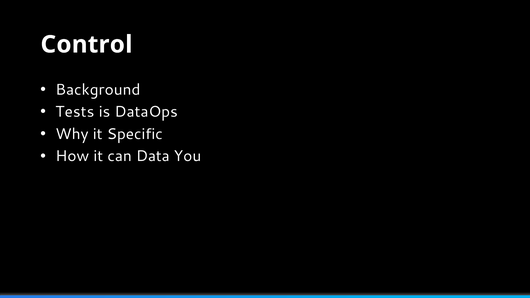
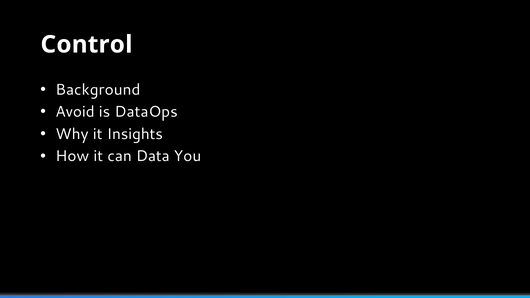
Tests: Tests -> Avoid
Specific: Specific -> Insights
